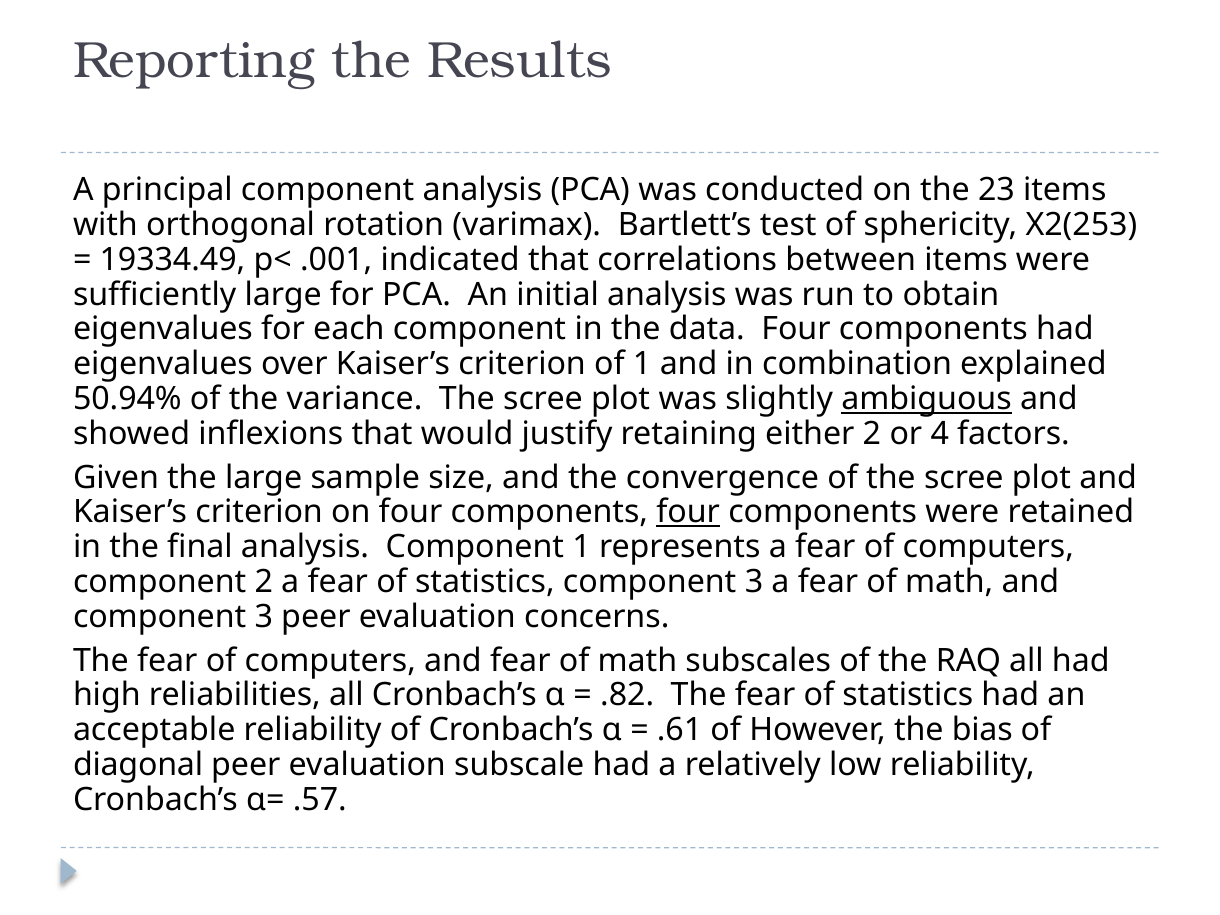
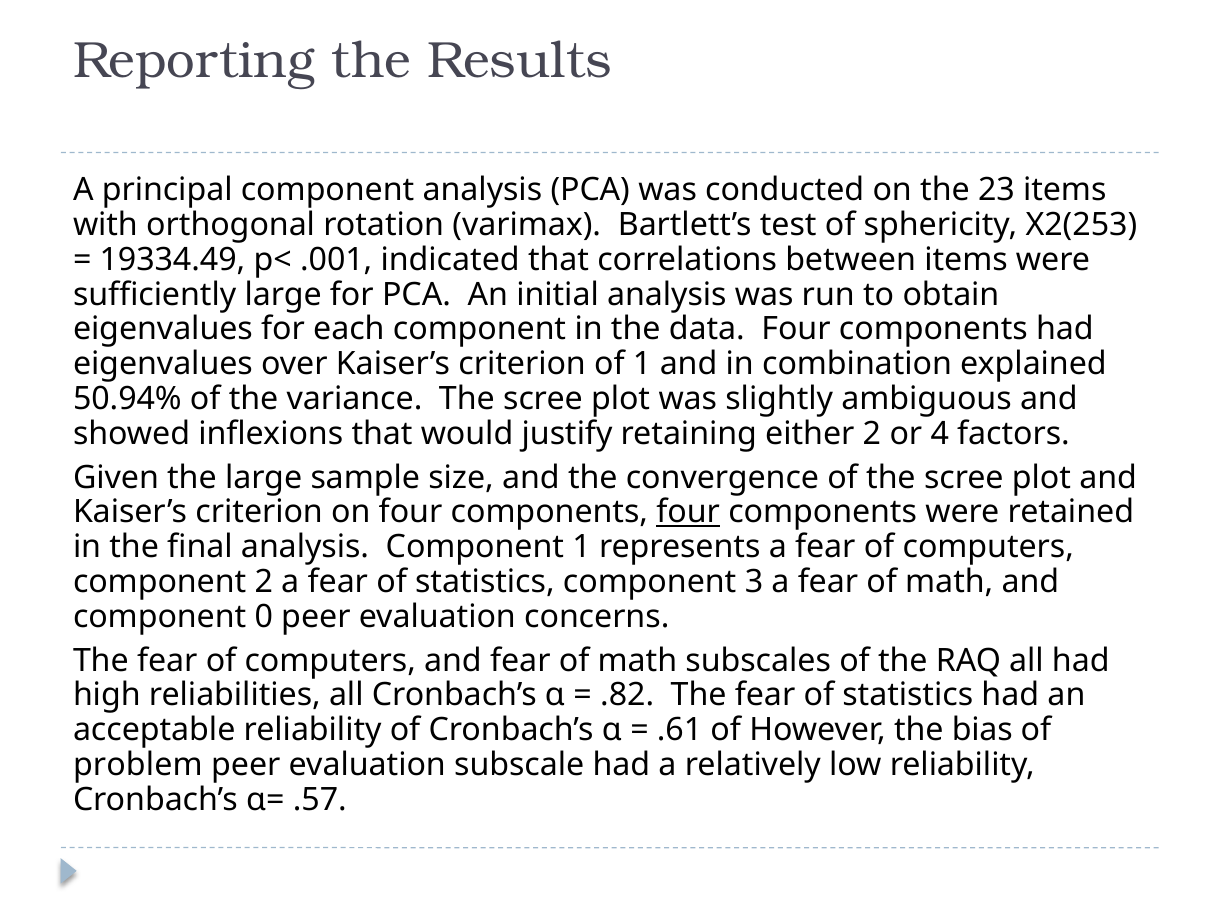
ambiguous underline: present -> none
3 at (264, 617): 3 -> 0
diagonal: diagonal -> problem
